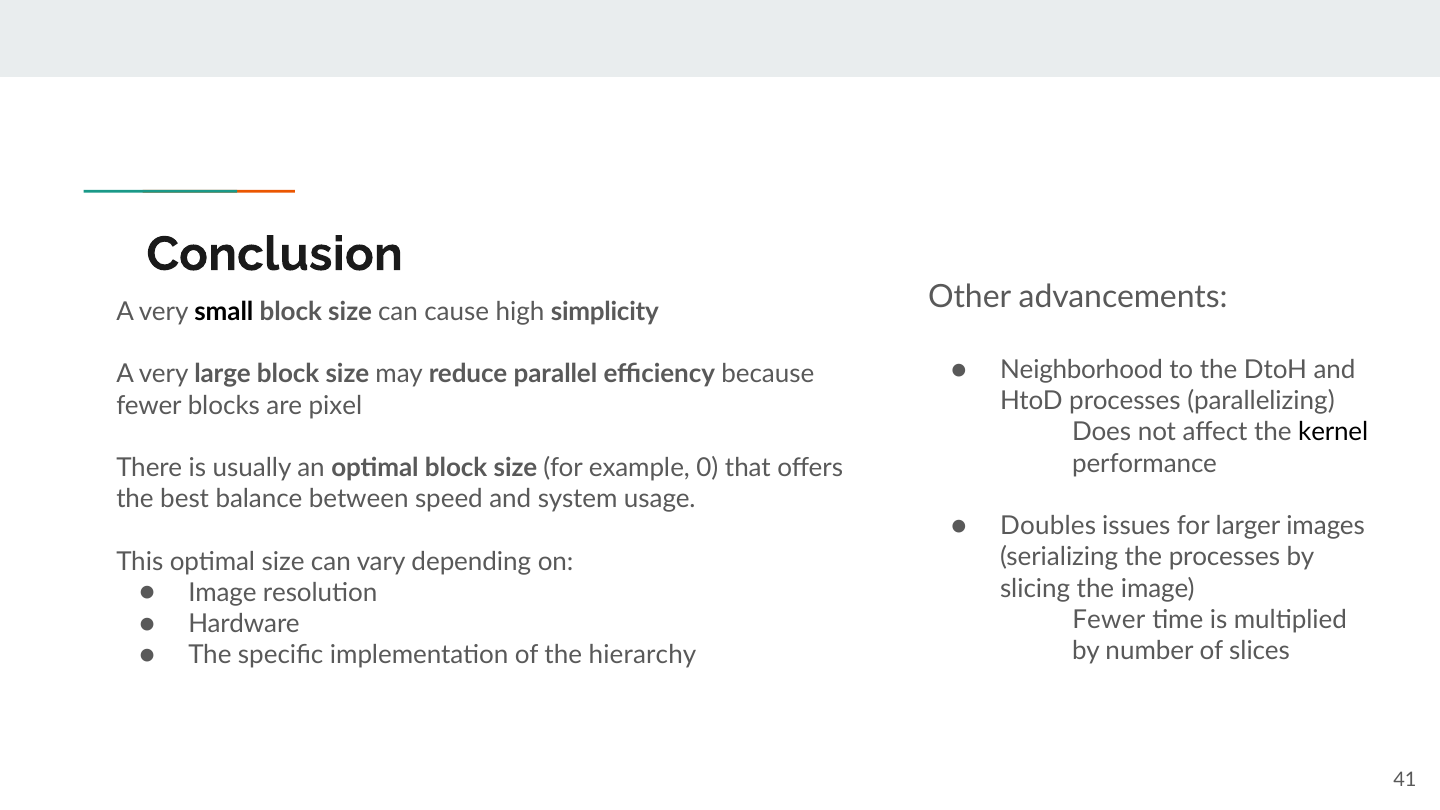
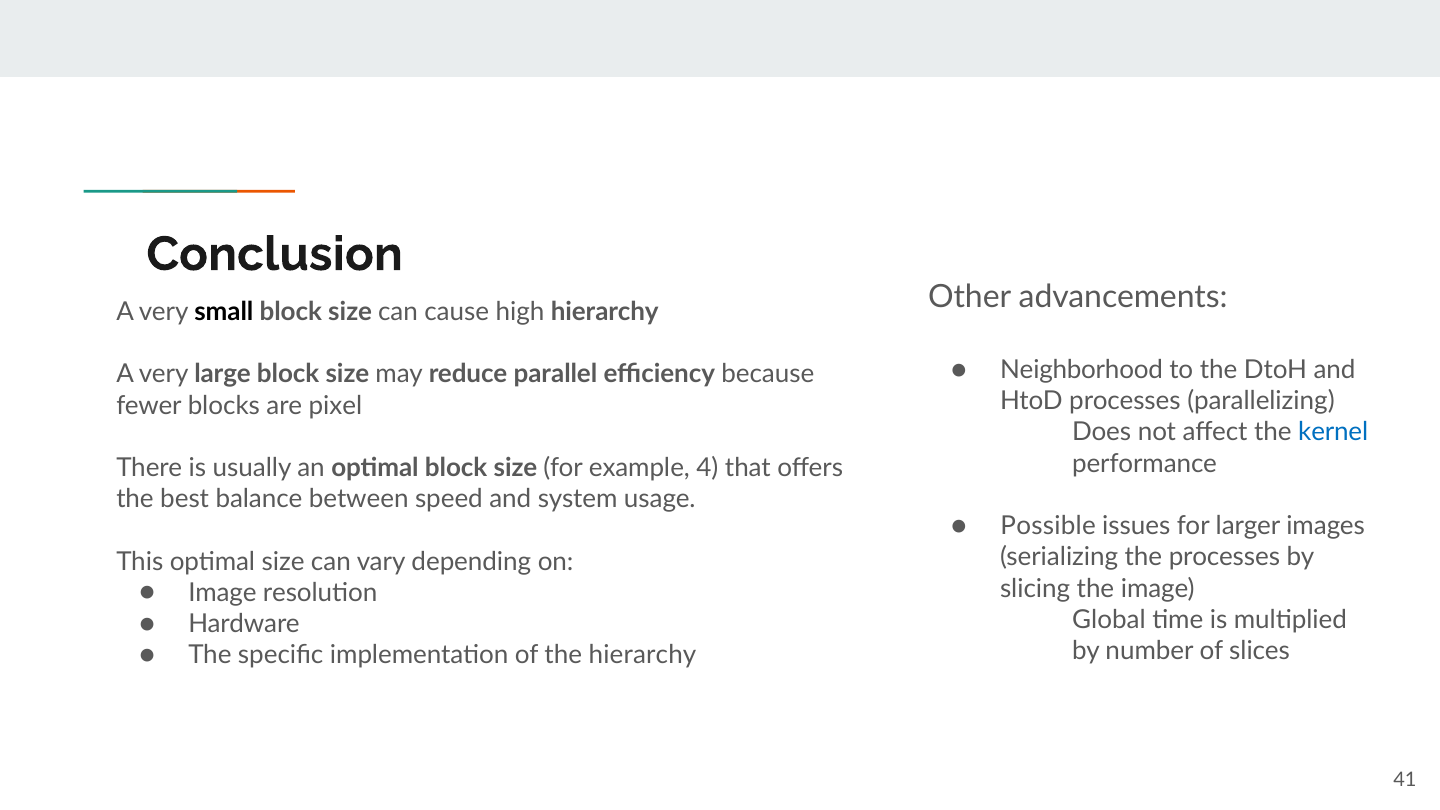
high simplicity: simplicity -> hierarchy
kernel colour: black -> blue
0: 0 -> 4
Doubles: Doubles -> Possible
Fewer at (1109, 620): Fewer -> Global
